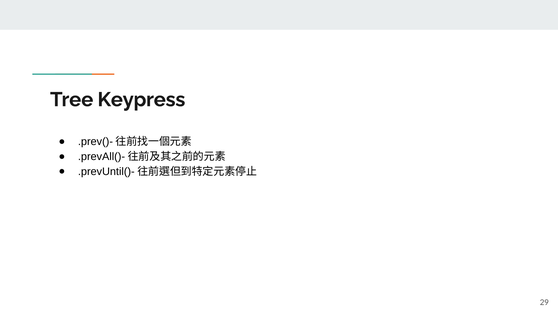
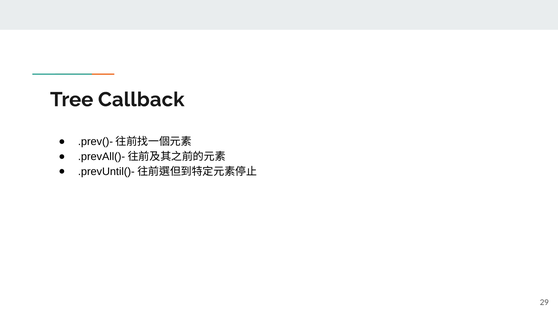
Keypress: Keypress -> Callback
